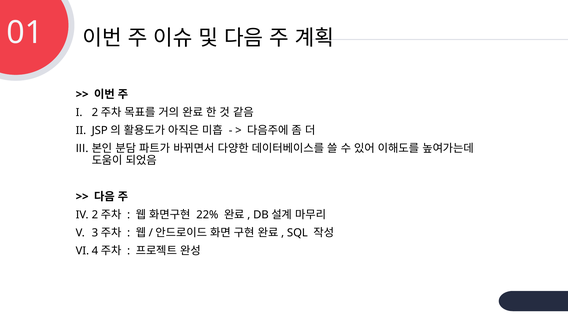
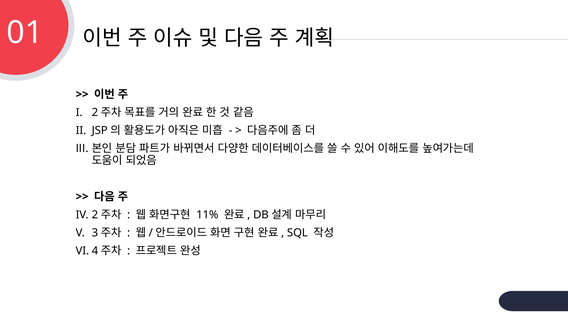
22%: 22% -> 11%
